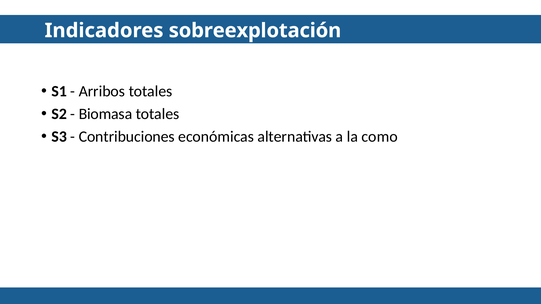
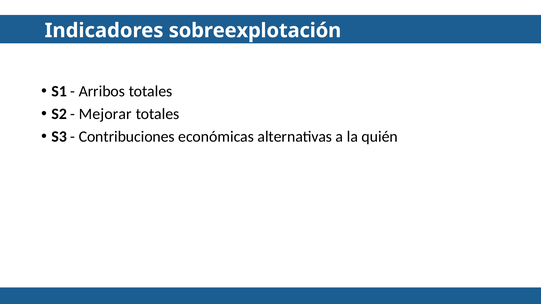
Biomasa: Biomasa -> Mejorar
como: como -> quién
